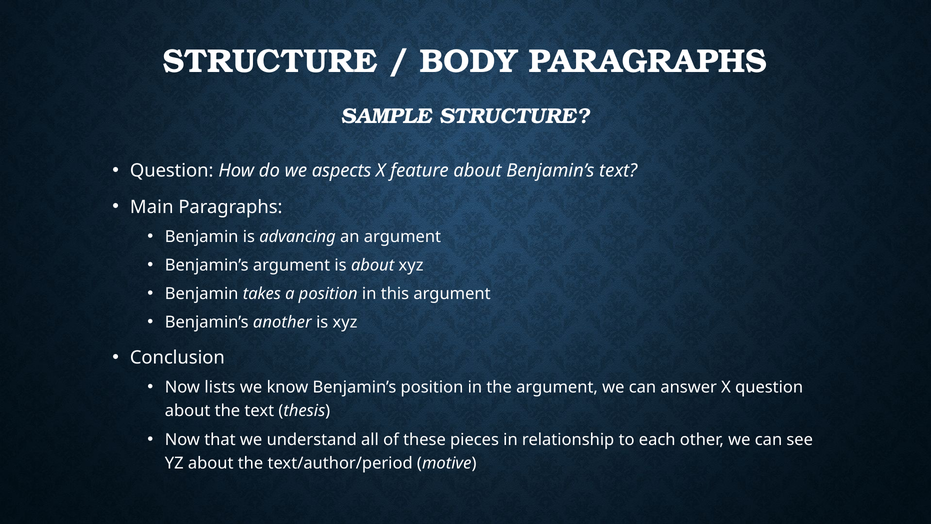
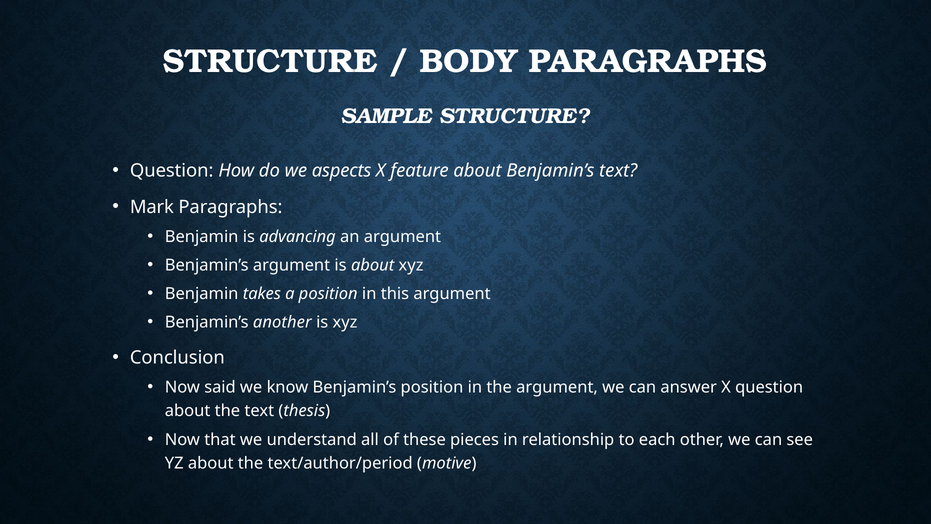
Main: Main -> Mark
lists: lists -> said
